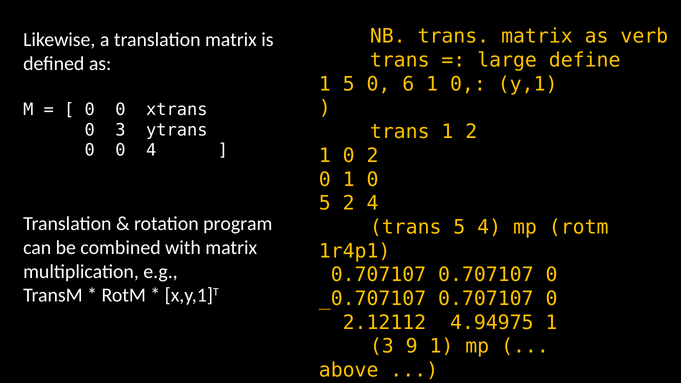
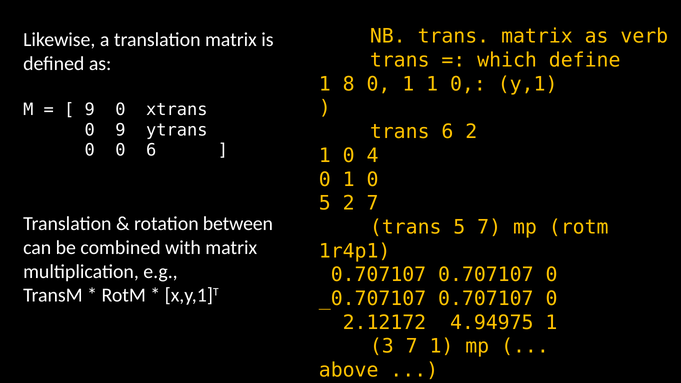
large: large -> which
1 5: 5 -> 8
6 at (408, 84): 6 -> 1
0 at (90, 110): 0 -> 9
0 3: 3 -> 9
trans 1: 1 -> 6
0 4: 4 -> 6
0 2: 2 -> 4
2 4: 4 -> 7
program: program -> between
5 4: 4 -> 7
2.12112: 2.12112 -> 2.12172
3 9: 9 -> 7
